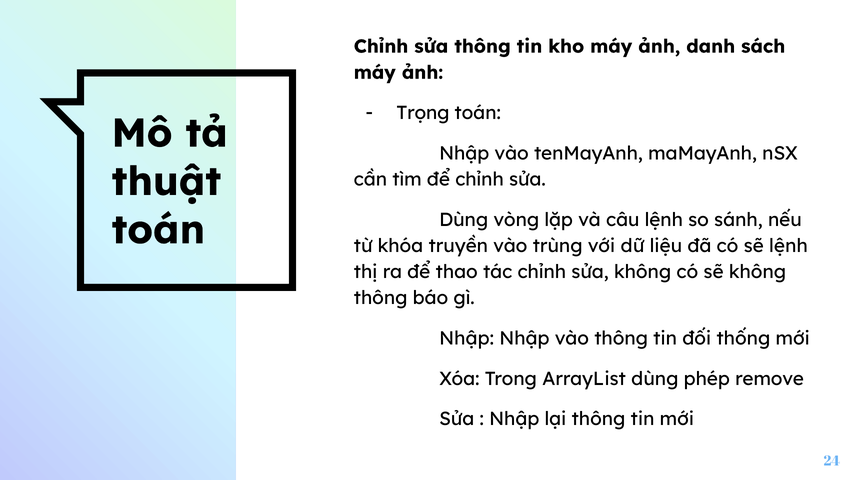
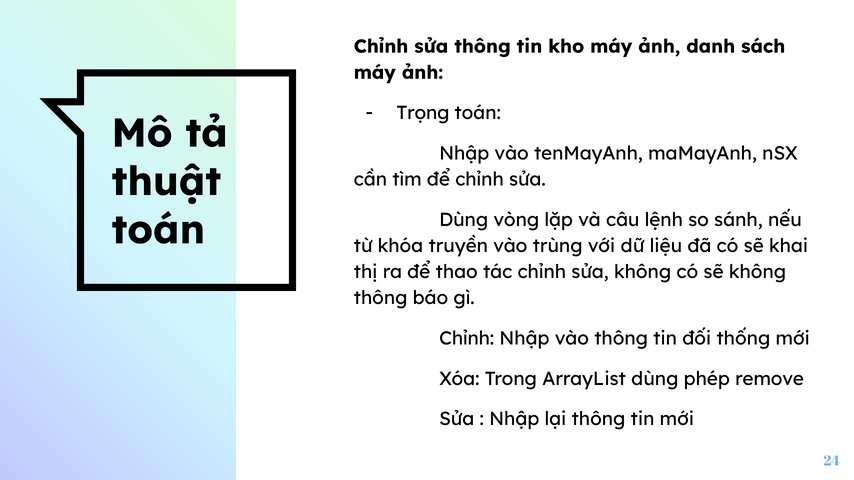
sẽ lệnh: lệnh -> khai
Nhập at (467, 339): Nhập -> Chỉnh
